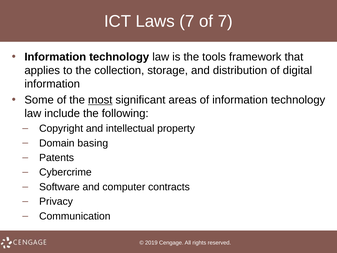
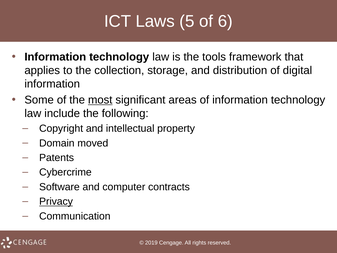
Laws 7: 7 -> 5
of 7: 7 -> 6
basing: basing -> moved
Privacy underline: none -> present
